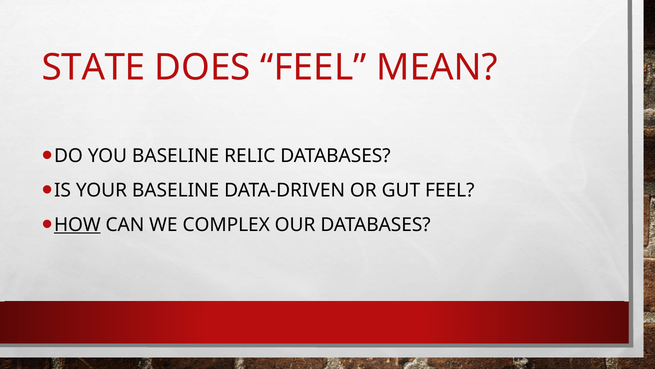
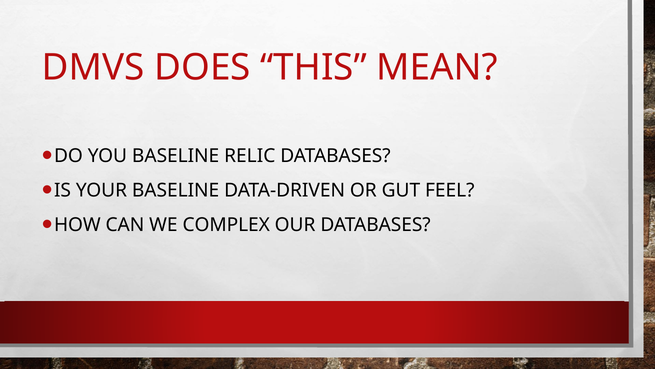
STATE: STATE -> DMVS
DOES FEEL: FEEL -> THIS
HOW underline: present -> none
